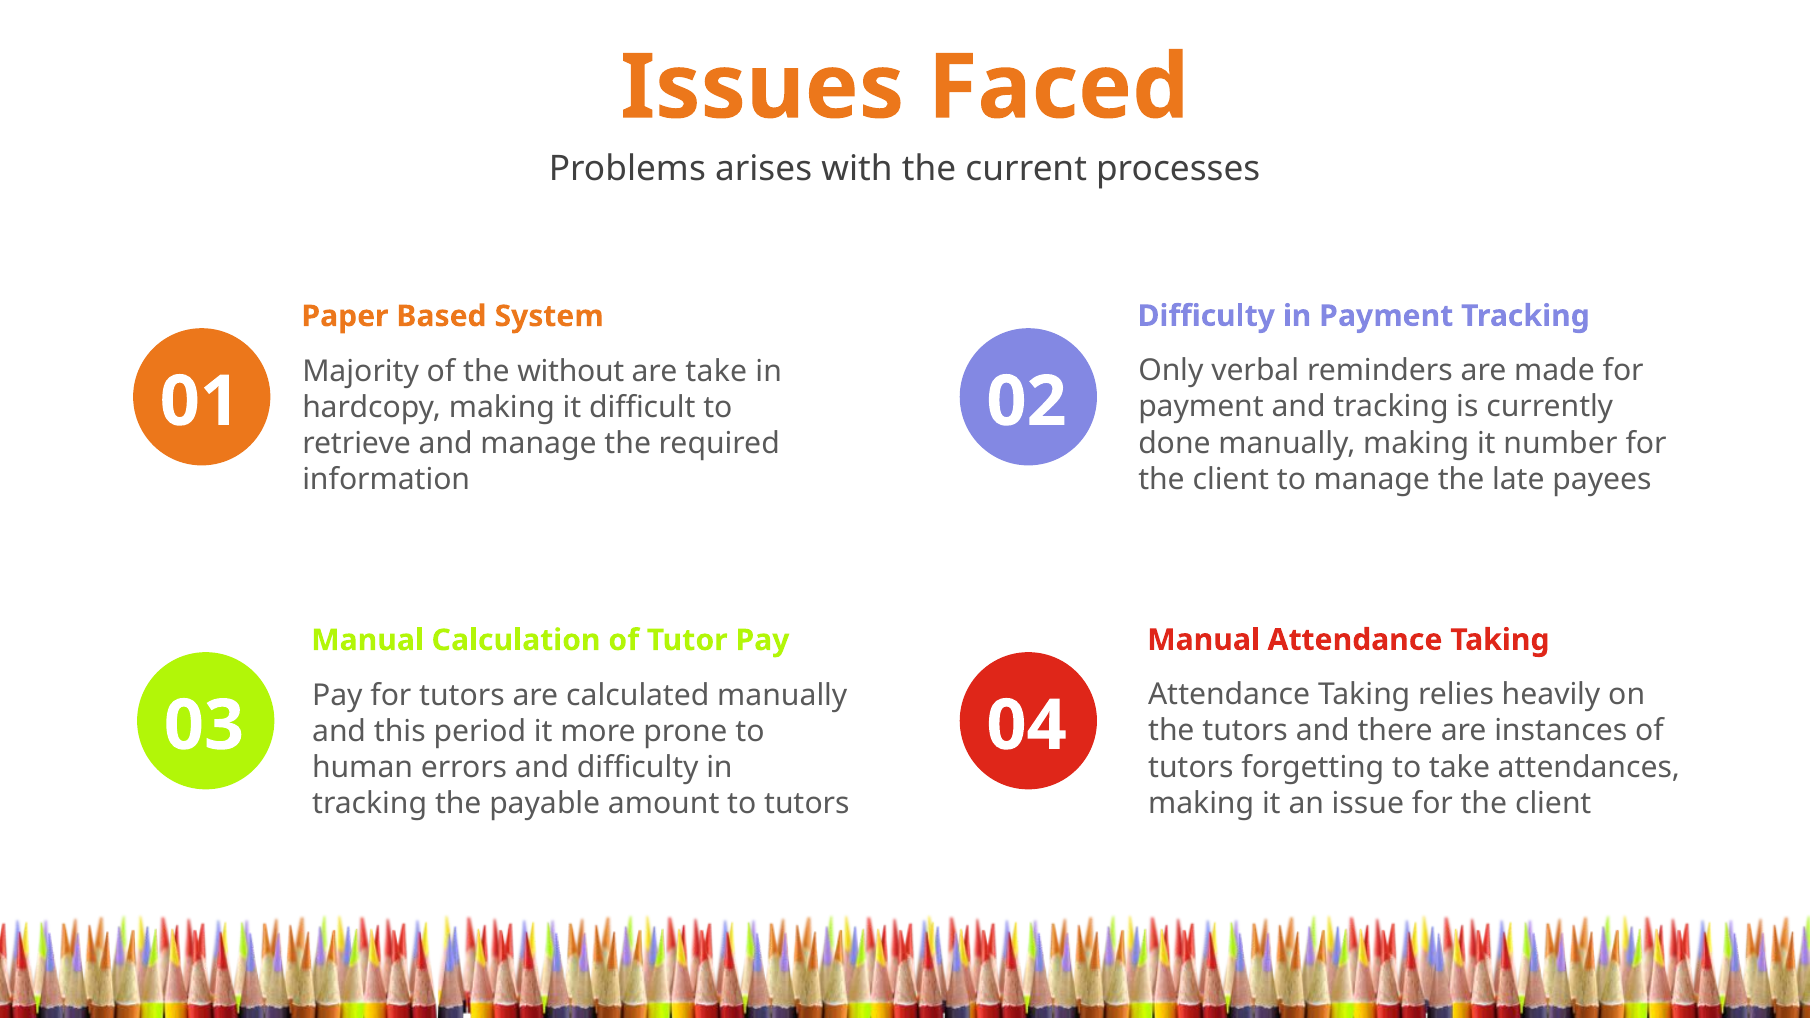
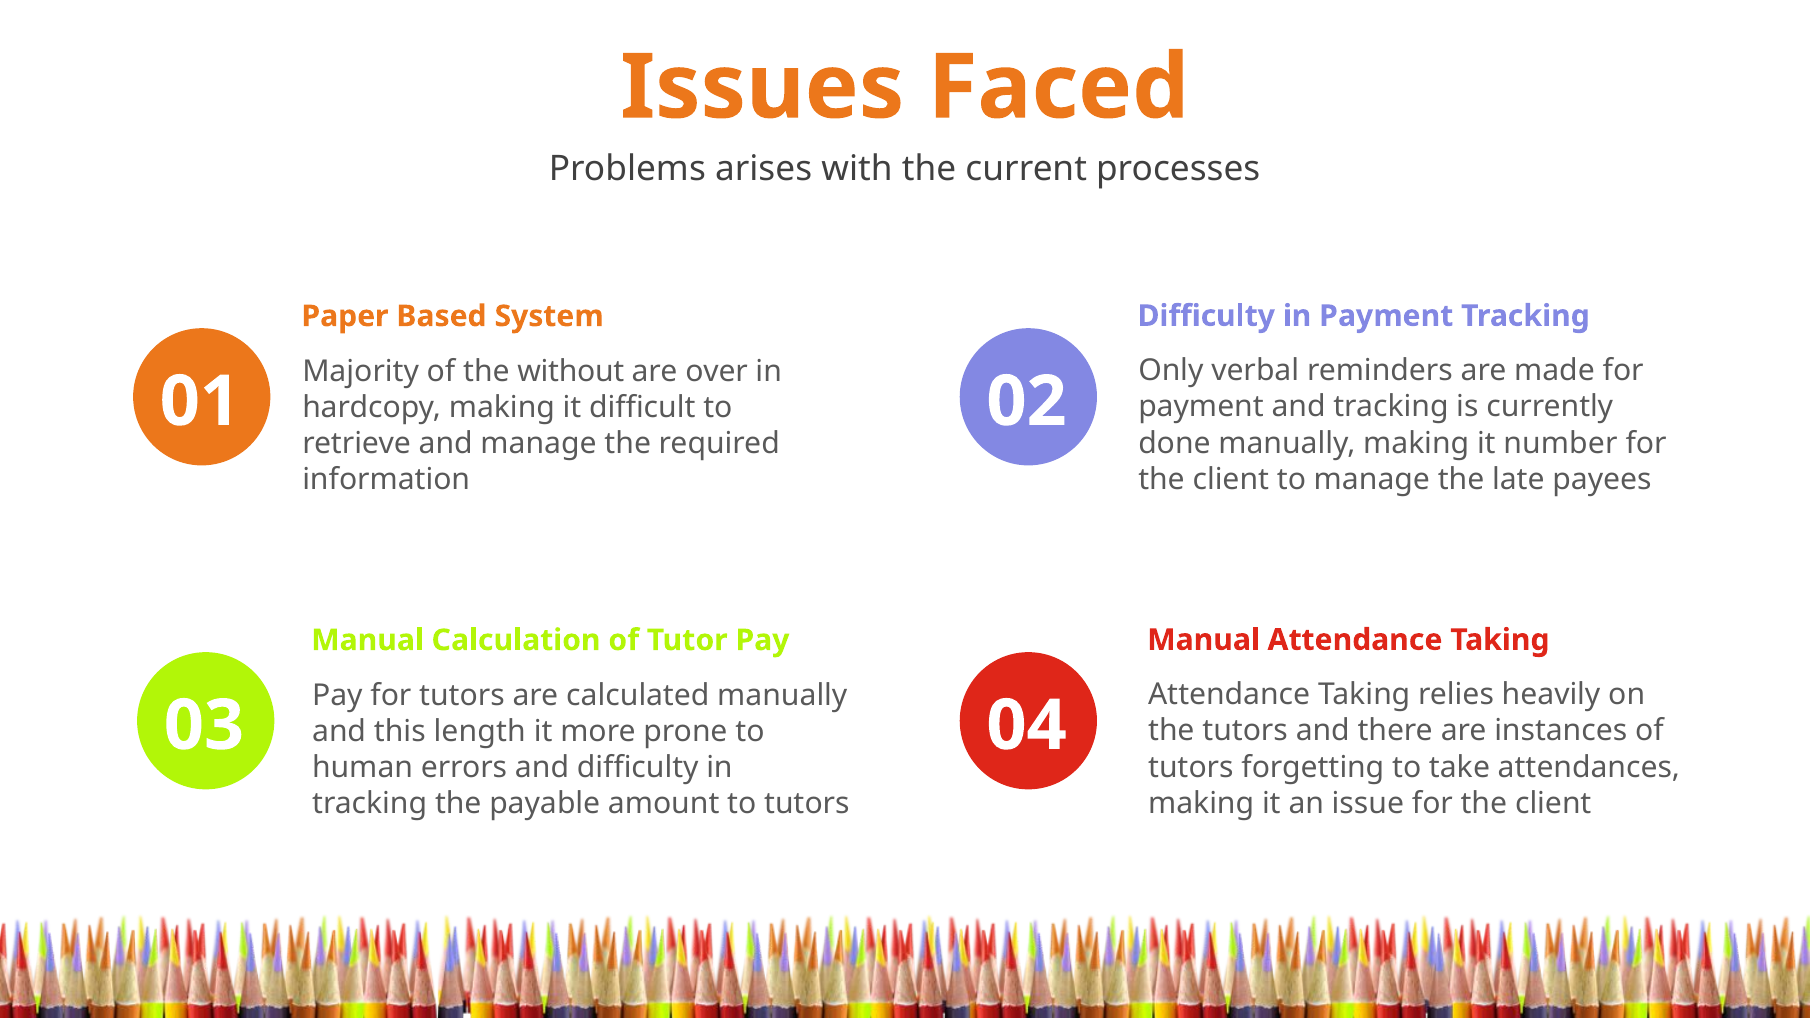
are take: take -> over
period: period -> length
